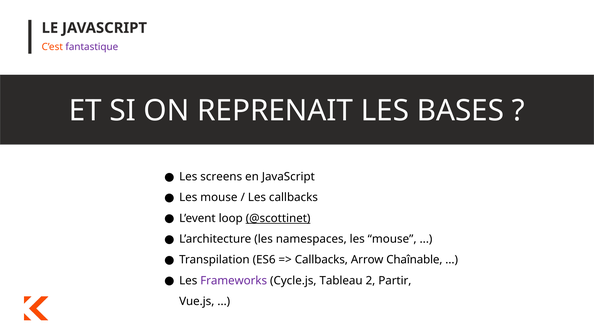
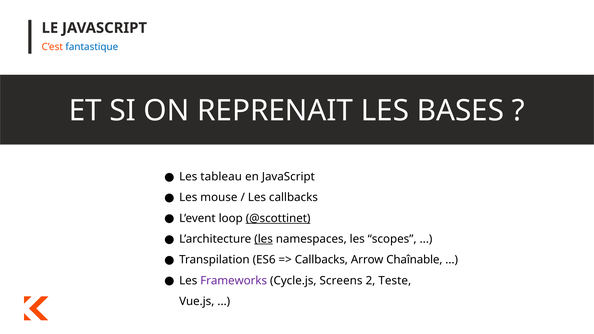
fantastique colour: purple -> blue
screens: screens -> tableau
les at (264, 239) underline: none -> present
namespaces les mouse: mouse -> scopes
Tableau: Tableau -> Screens
Partir: Partir -> Teste
